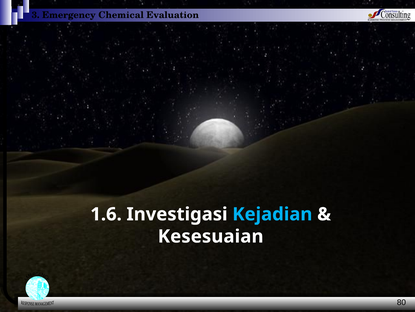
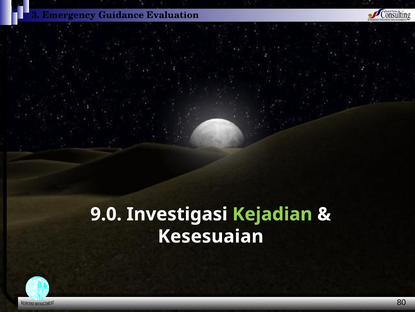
Chemical: Chemical -> Guidance
1.6: 1.6 -> 9.0
Kejadian colour: light blue -> light green
